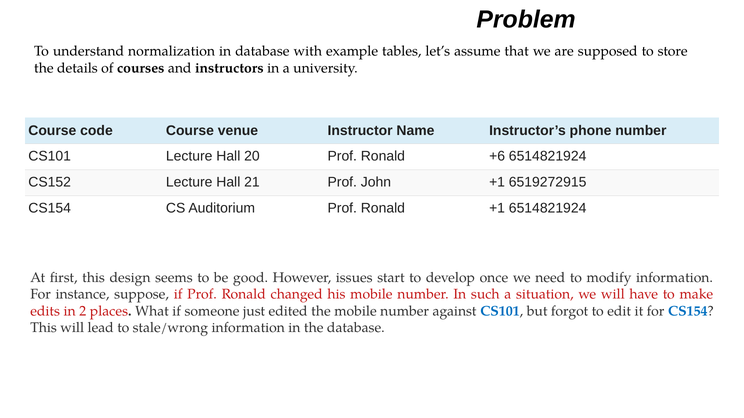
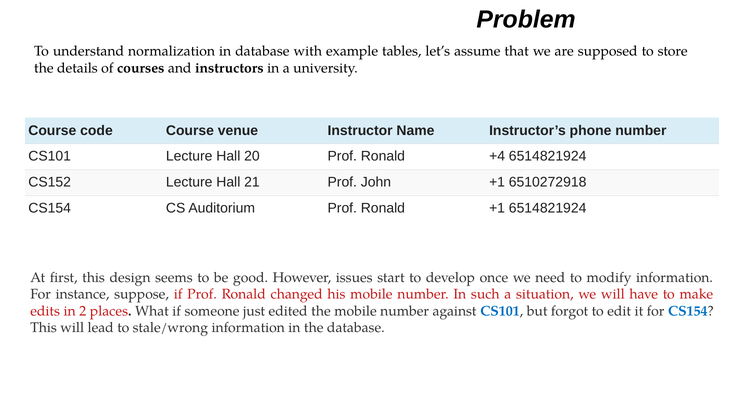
+6: +6 -> +4
6519272915: 6519272915 -> 6510272918
